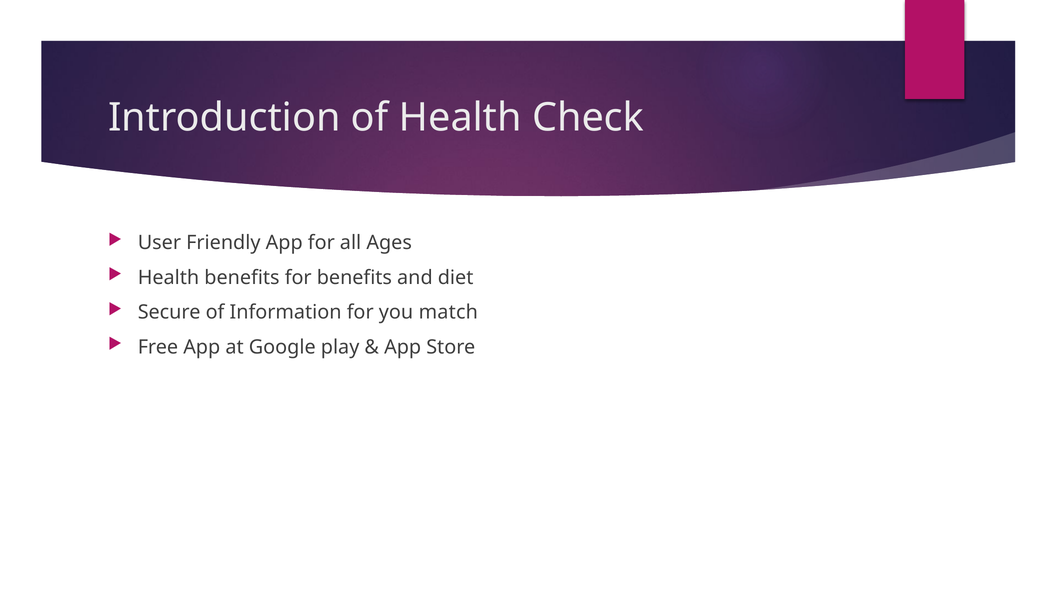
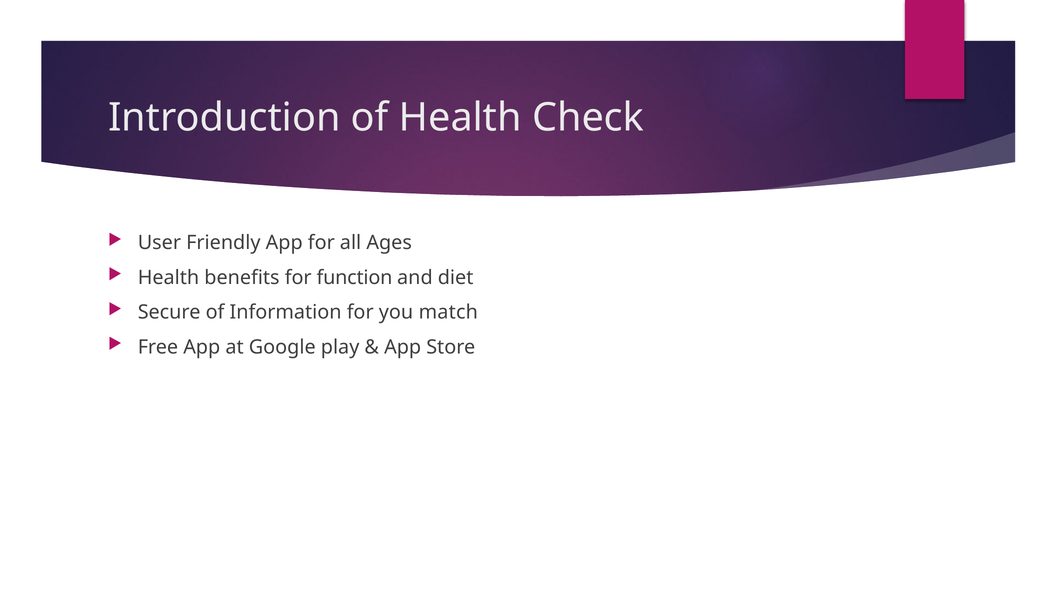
for benefits: benefits -> function
